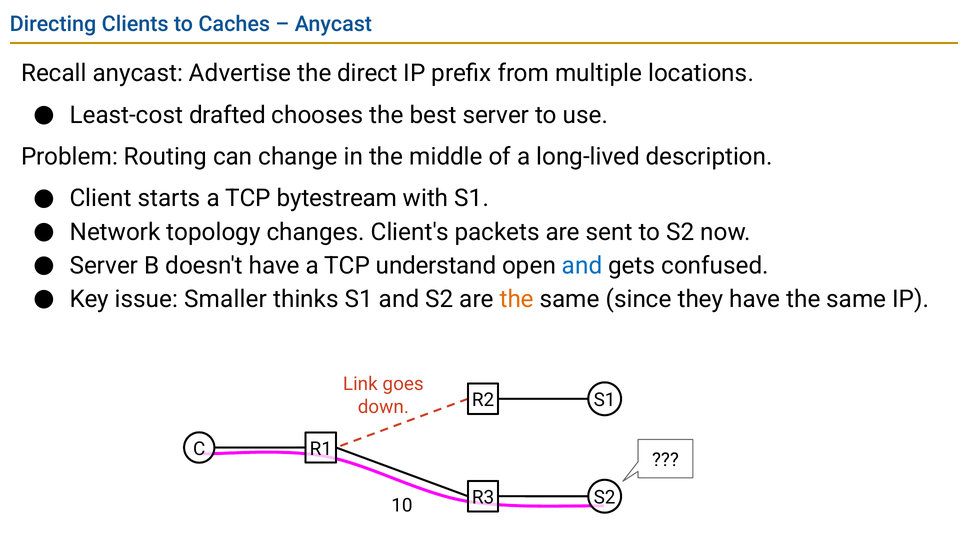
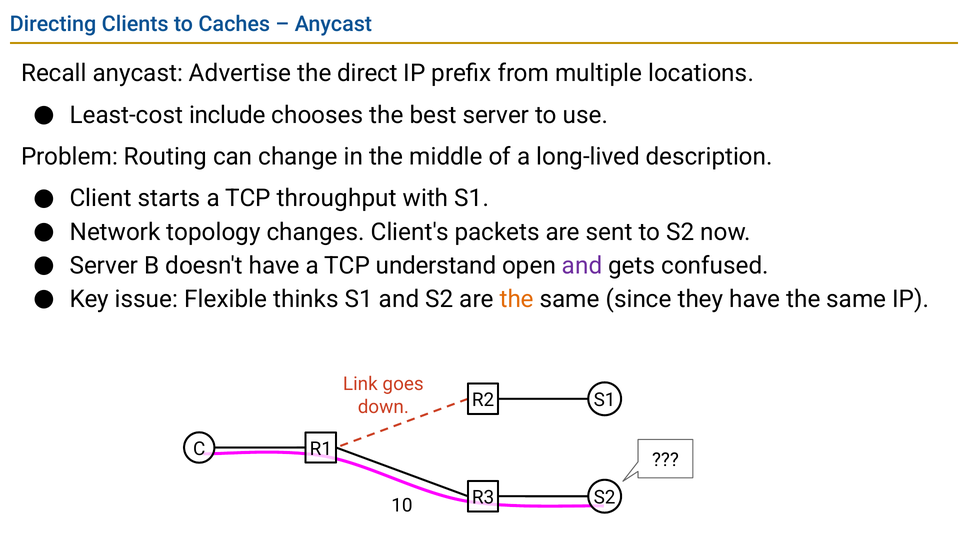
drafted: drafted -> include
bytestream: bytestream -> throughput
and at (582, 265) colour: blue -> purple
Smaller: Smaller -> Flexible
